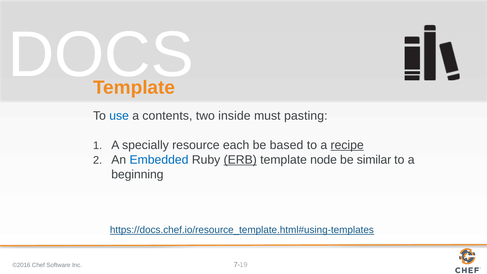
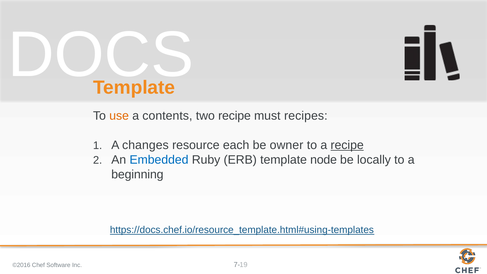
use colour: blue -> orange
two inside: inside -> recipe
pasting: pasting -> recipes
specially: specially -> changes
based: based -> owner
ERB underline: present -> none
similar: similar -> locally
